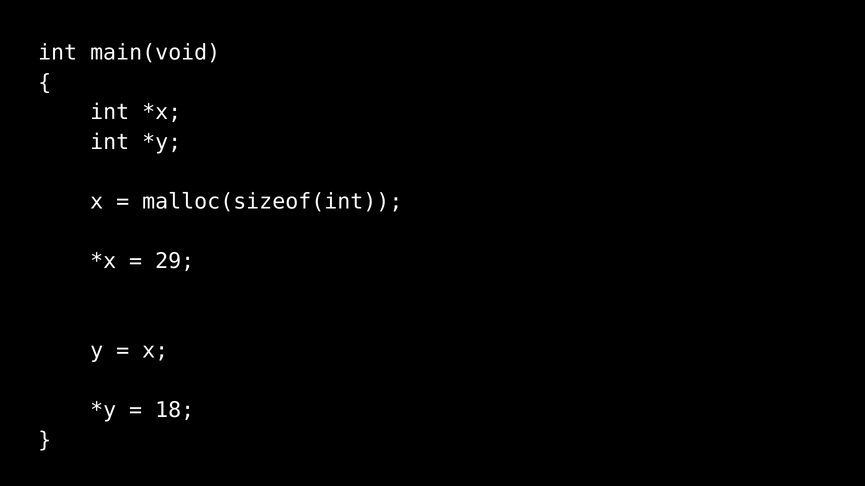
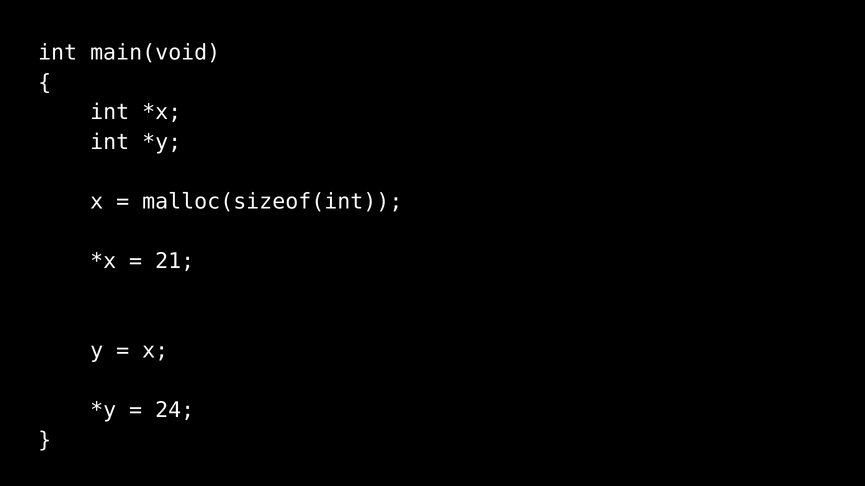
29: 29 -> 21
18: 18 -> 24
